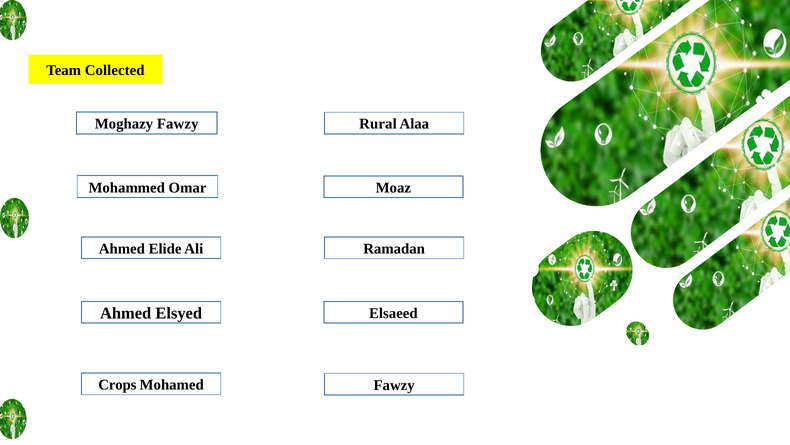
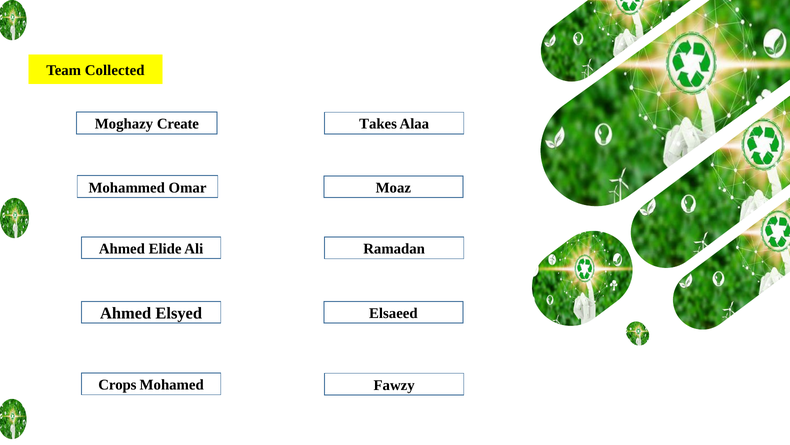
Moghazy Fawzy: Fawzy -> Create
Rural: Rural -> Takes
